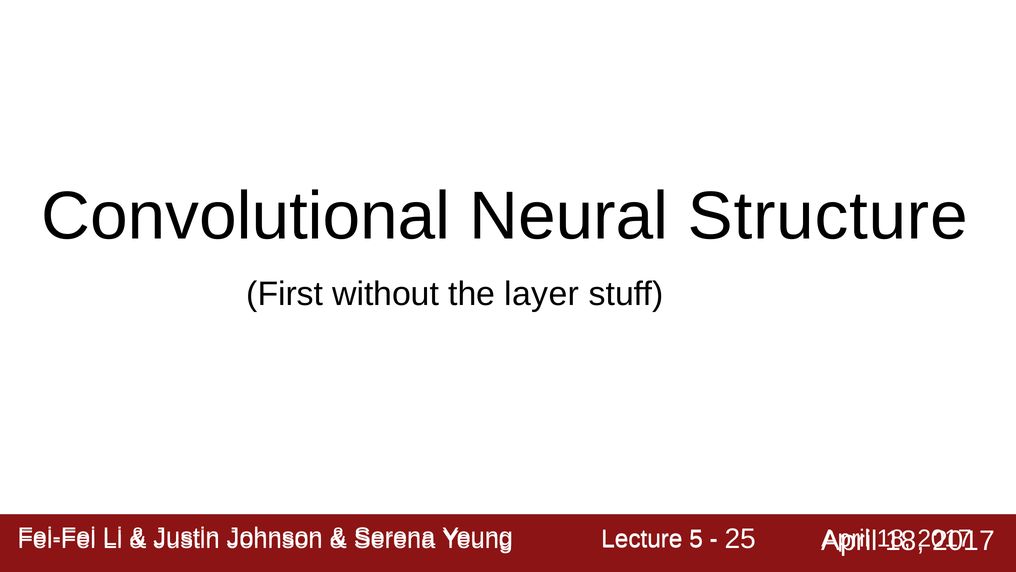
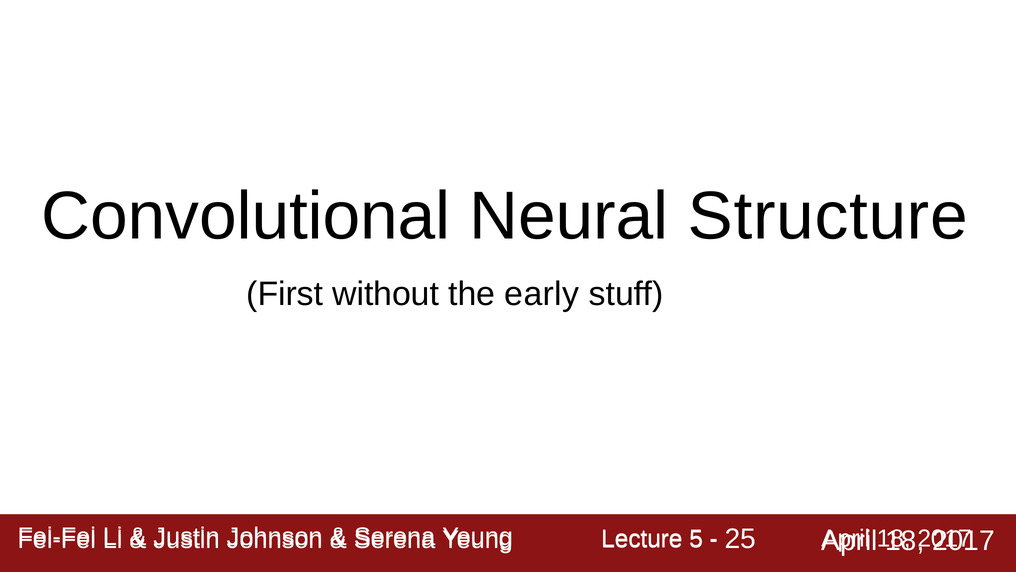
layer: layer -> early
